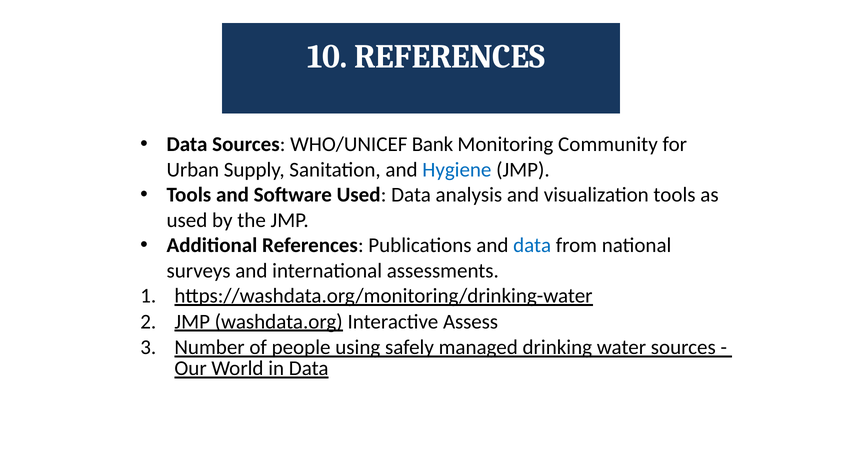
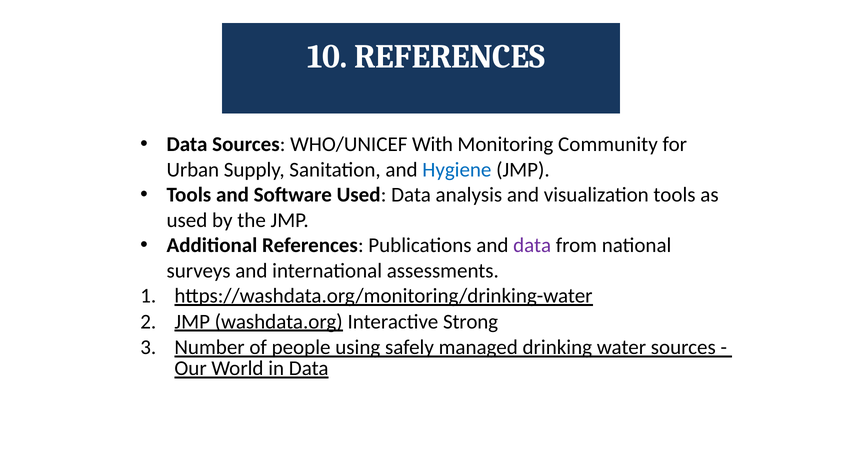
Bank: Bank -> With
data at (532, 245) colour: blue -> purple
Assess: Assess -> Strong
